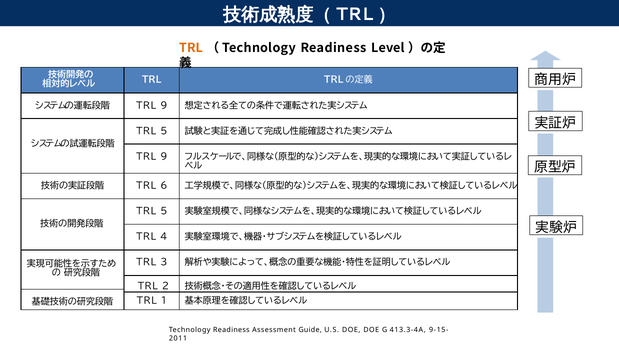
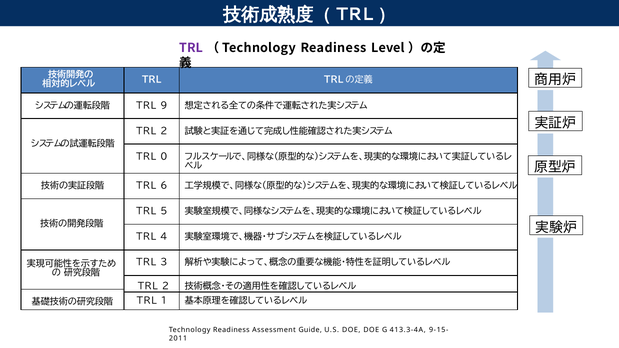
TRL at (191, 48) colour: orange -> purple
5 at (164, 131): 5 -> 2
9 at (164, 157): 9 -> 0
